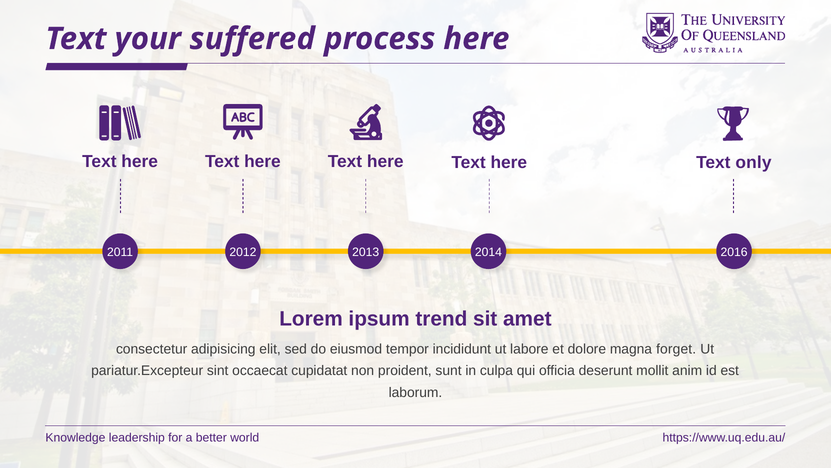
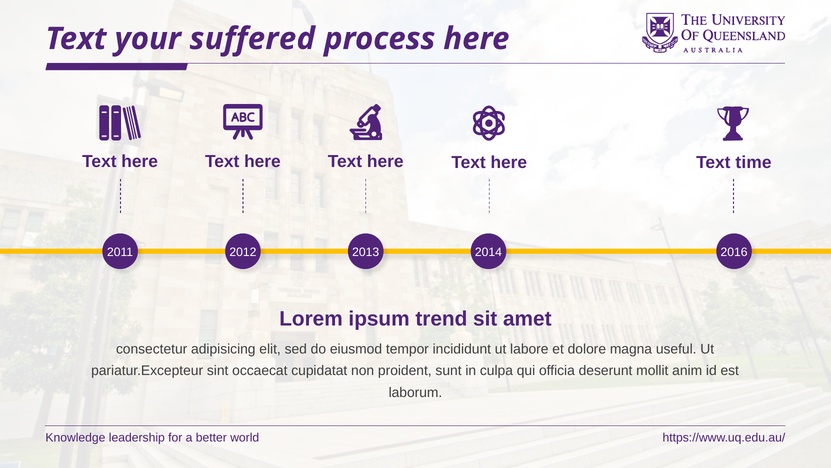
only: only -> time
forget: forget -> useful
